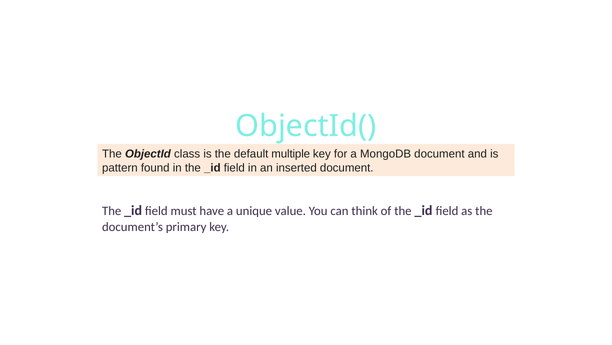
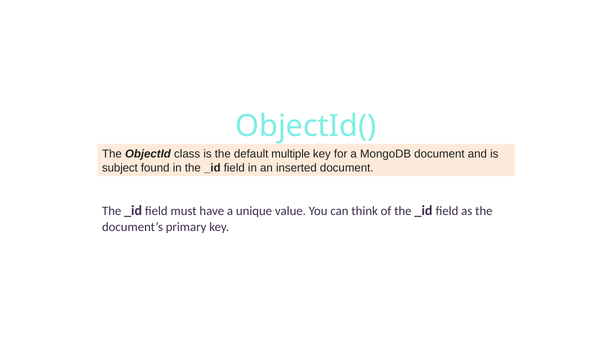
pattern: pattern -> subject
